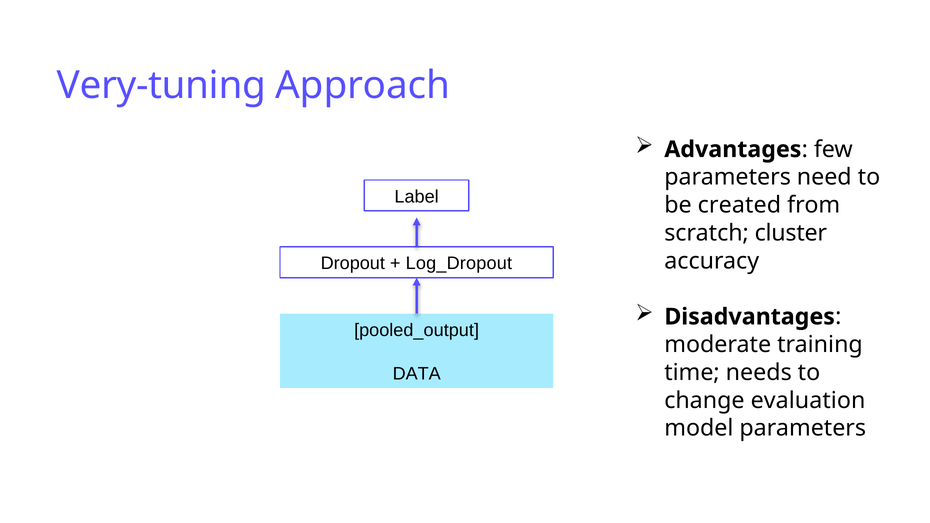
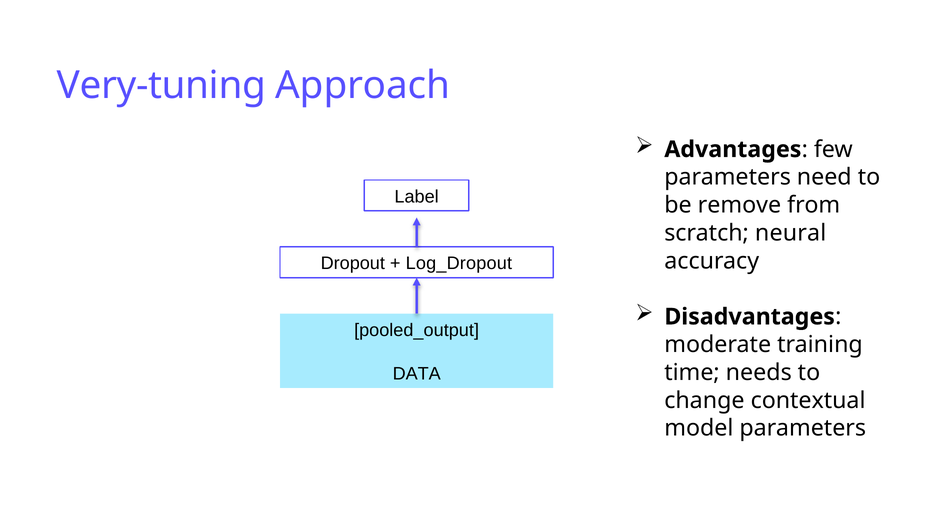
created: created -> remove
cluster: cluster -> neural
evaluation: evaluation -> contextual
